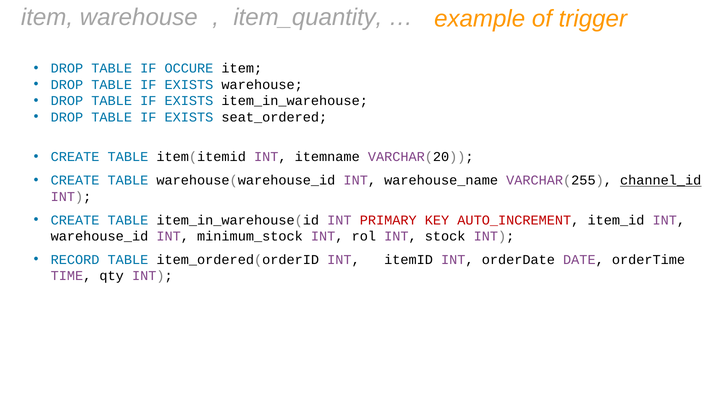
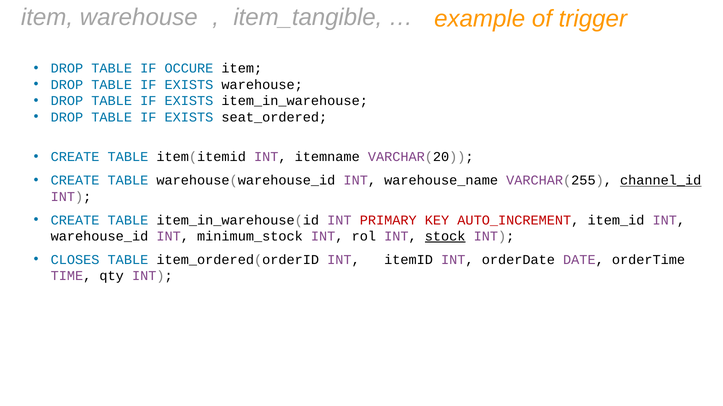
item_quantity: item_quantity -> item_tangible
stock underline: none -> present
RECORD: RECORD -> CLOSES
